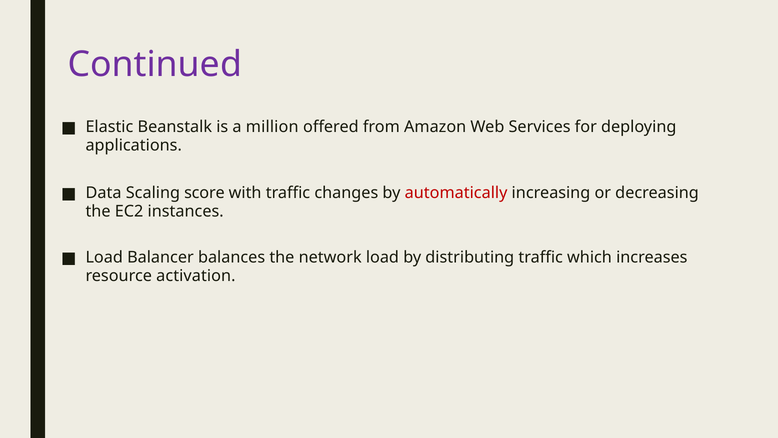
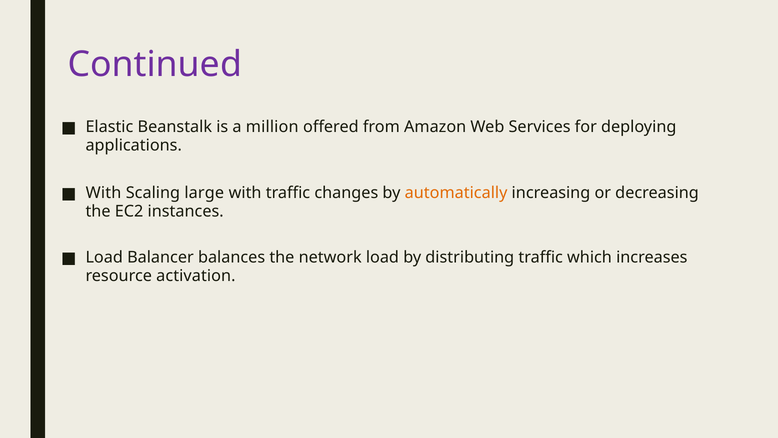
Data at (104, 193): Data -> With
score: score -> large
automatically colour: red -> orange
